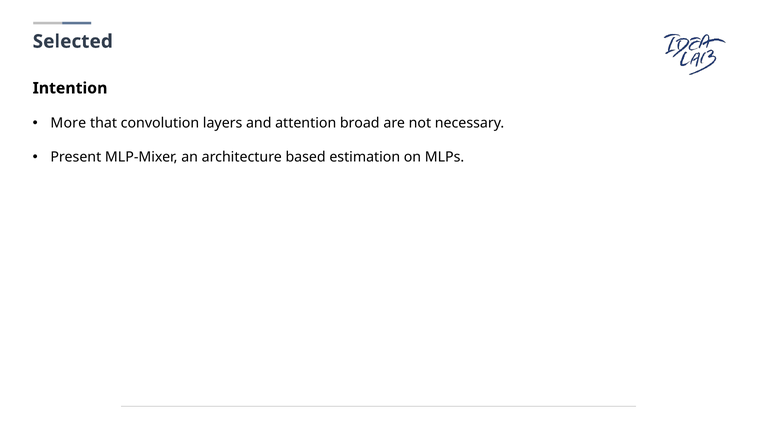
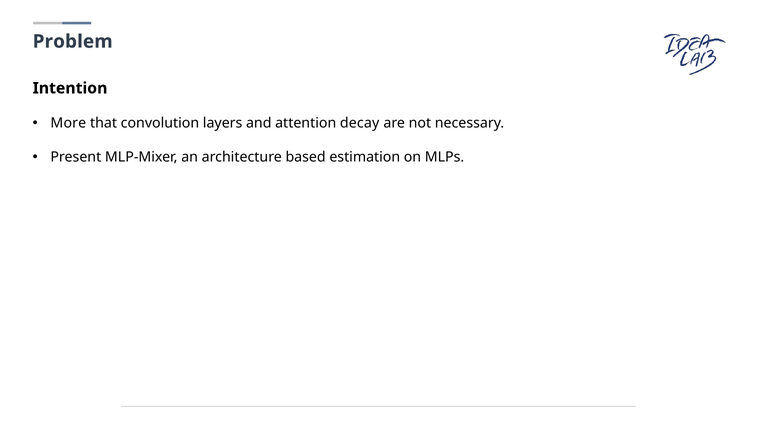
Selected: Selected -> Problem
broad: broad -> decay
